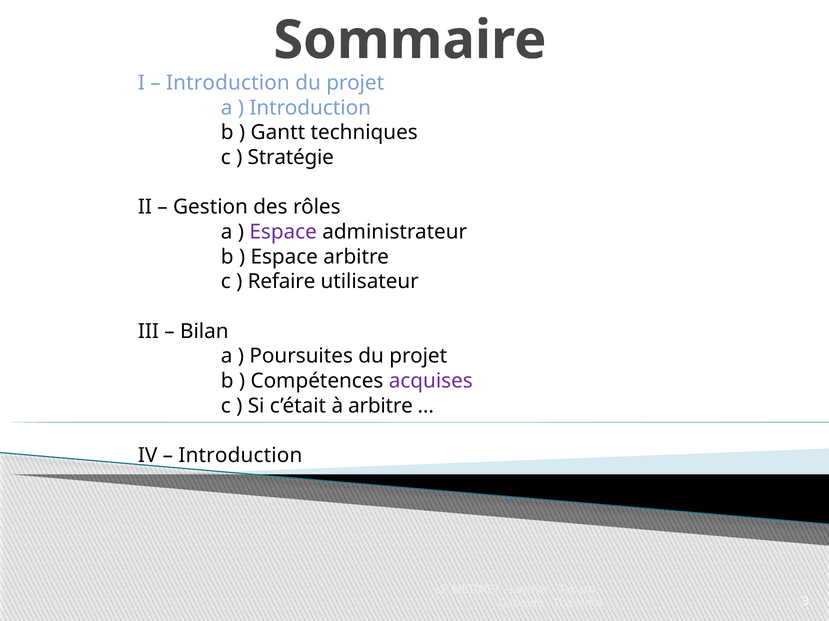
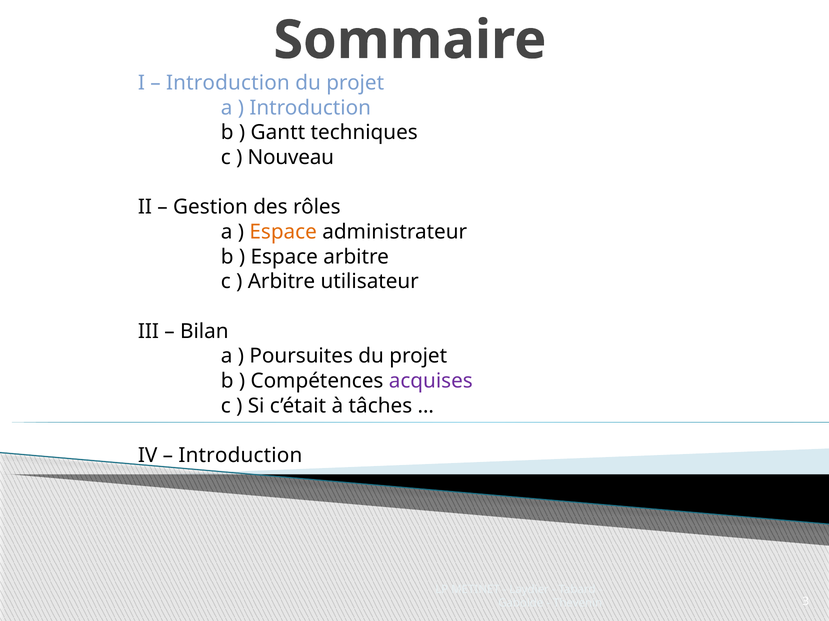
Stratégie: Stratégie -> Nouveau
Espace at (283, 232) colour: purple -> orange
Refaire at (282, 282): Refaire -> Arbitre
à arbitre: arbitre -> tâches
